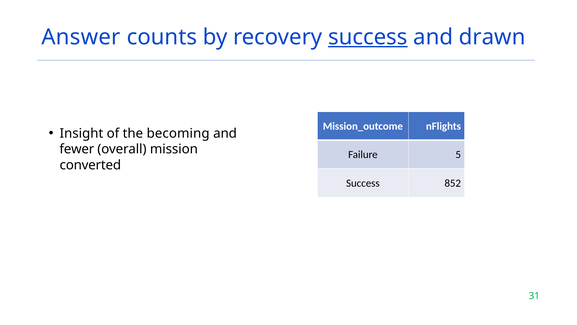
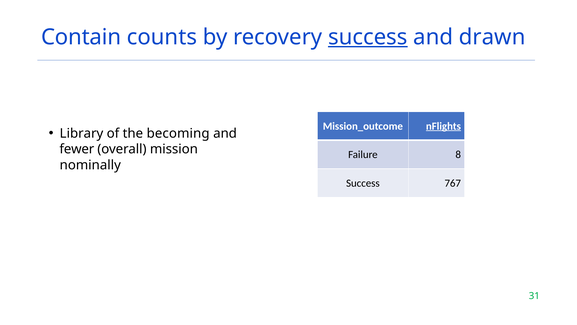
Answer: Answer -> Contain
nFlights underline: none -> present
Insight: Insight -> Library
5: 5 -> 8
converted: converted -> nominally
852: 852 -> 767
